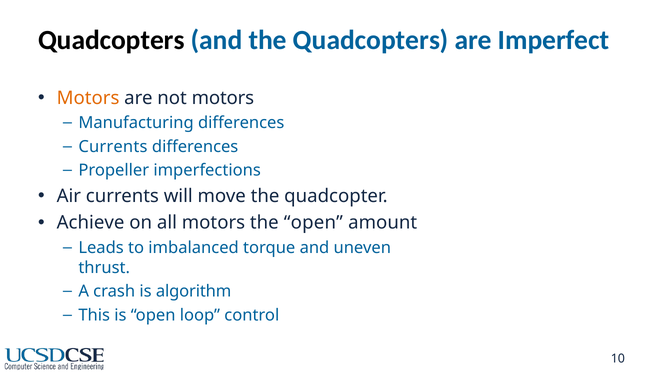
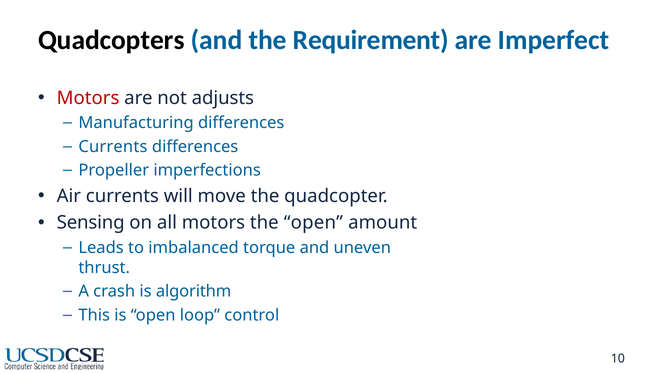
the Quadcopters: Quadcopters -> Requirement
Motors at (88, 98) colour: orange -> red
not motors: motors -> adjusts
Achieve: Achieve -> Sensing
